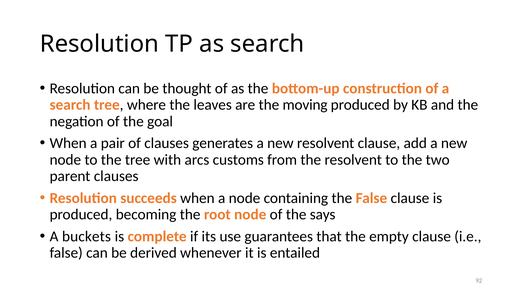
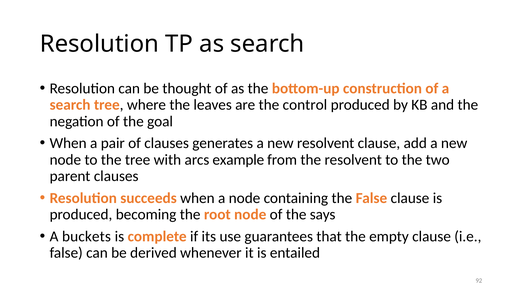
moving: moving -> control
customs: customs -> example
